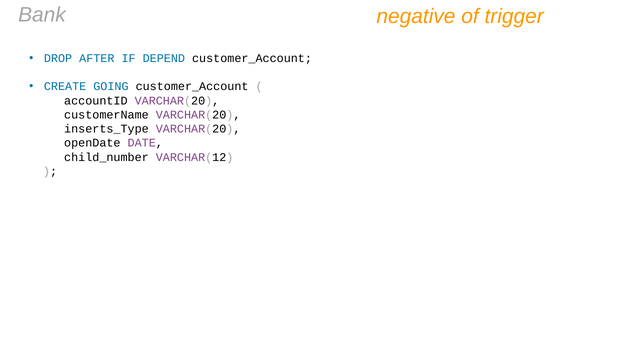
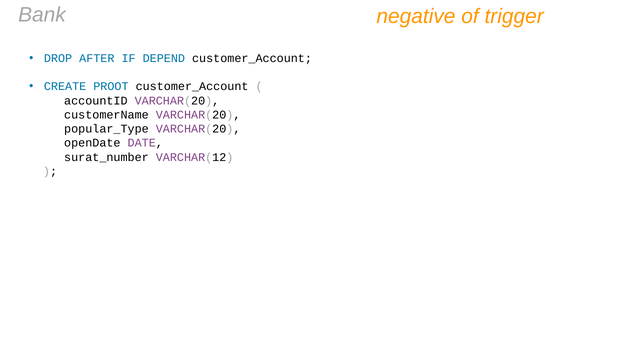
GOING: GOING -> PROOT
inserts_Type: inserts_Type -> popular_Type
child_number: child_number -> surat_number
